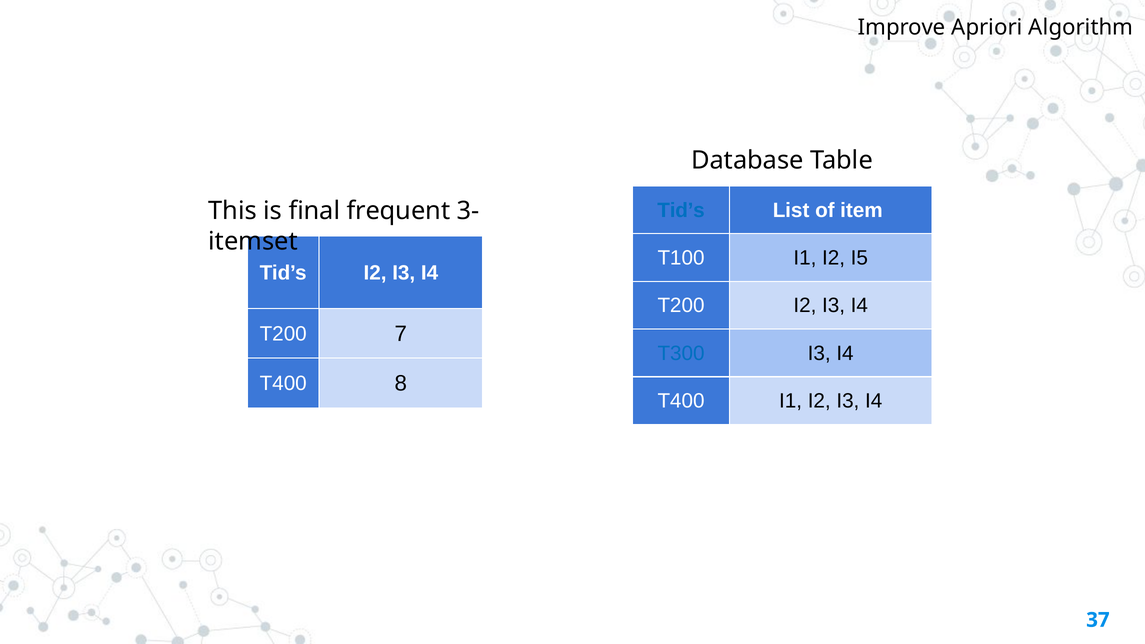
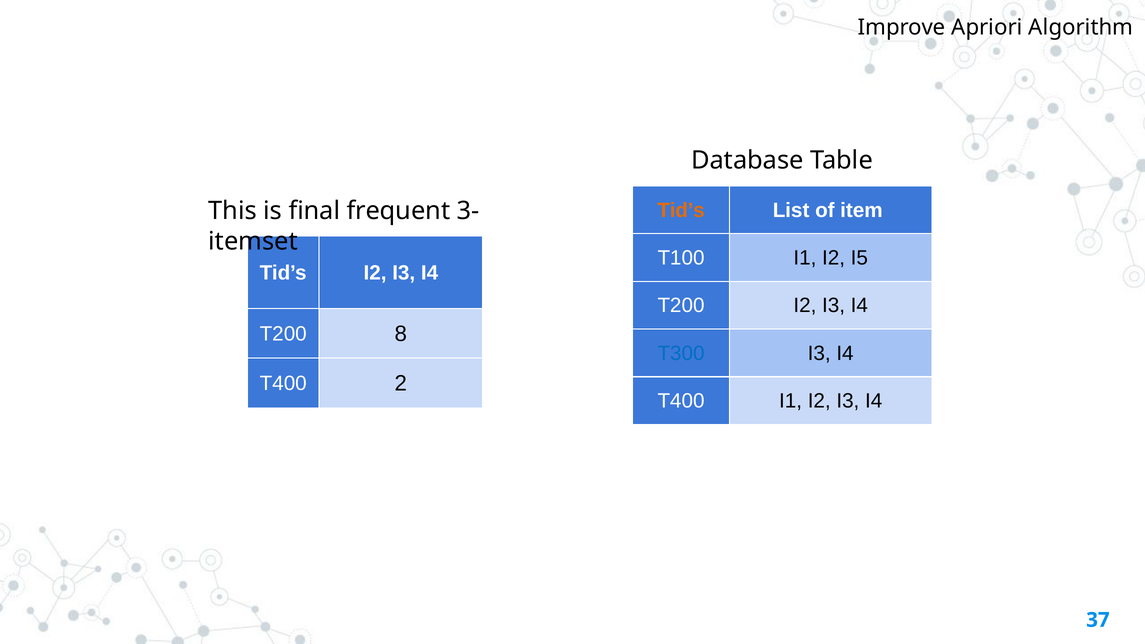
Tid’s at (681, 210) colour: blue -> orange
7: 7 -> 8
8: 8 -> 2
